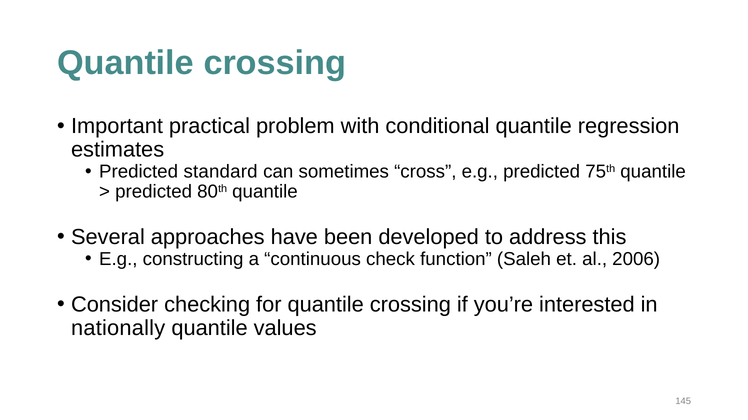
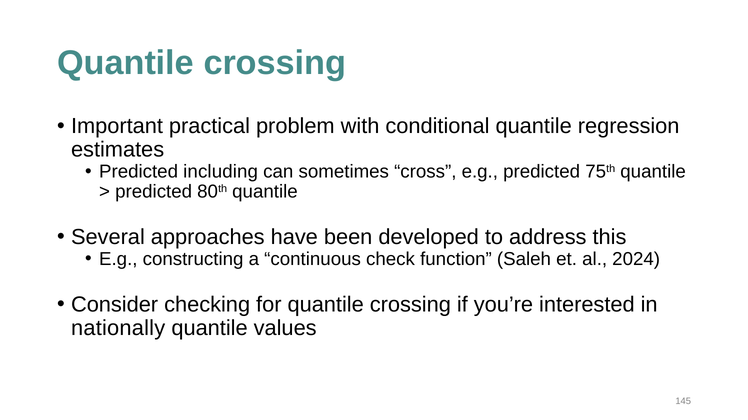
standard: standard -> including
2006: 2006 -> 2024
